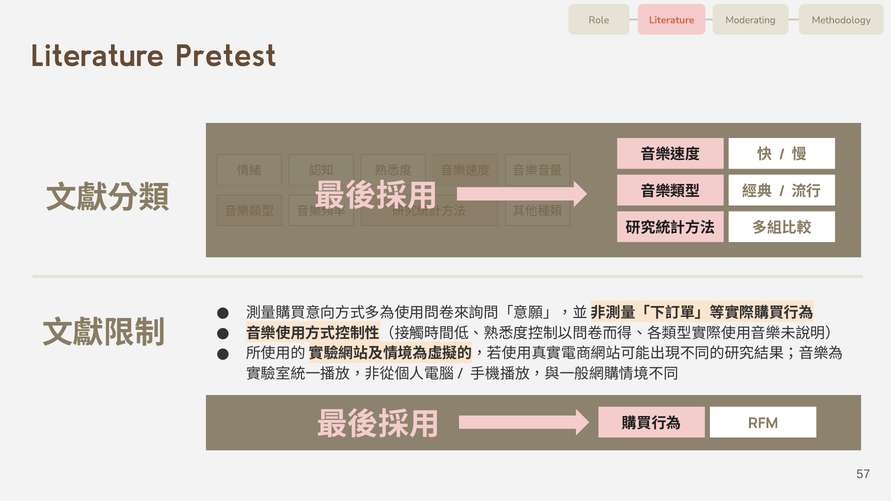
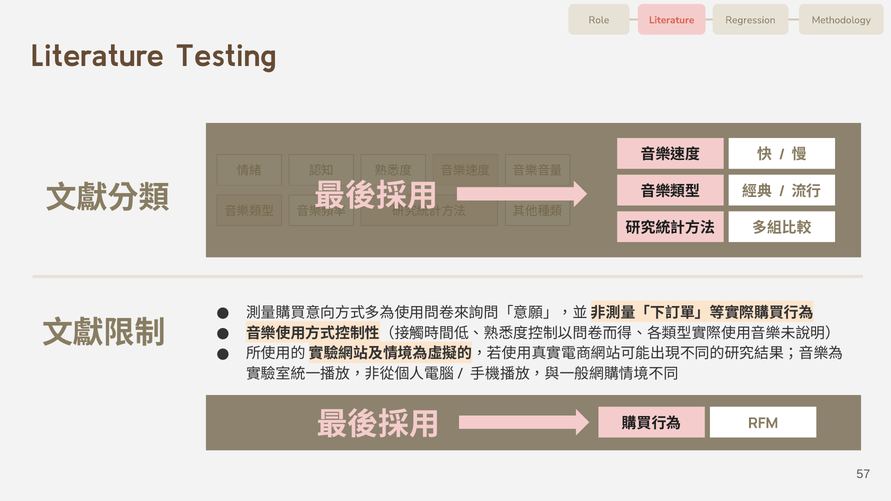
Moderating: Moderating -> Regression
Pretest: Pretest -> Testing
